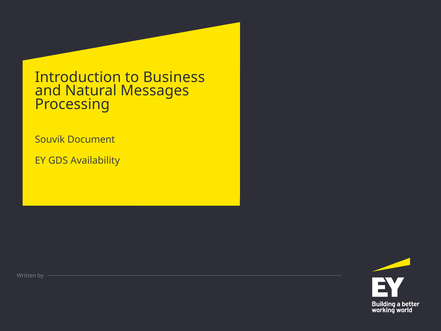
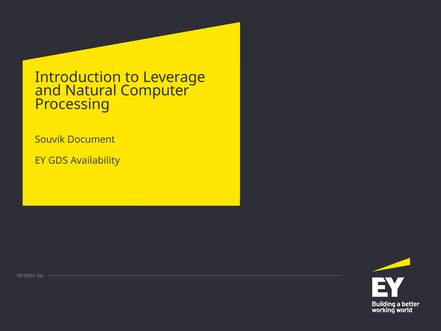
Business: Business -> Leverage
Messages: Messages -> Computer
